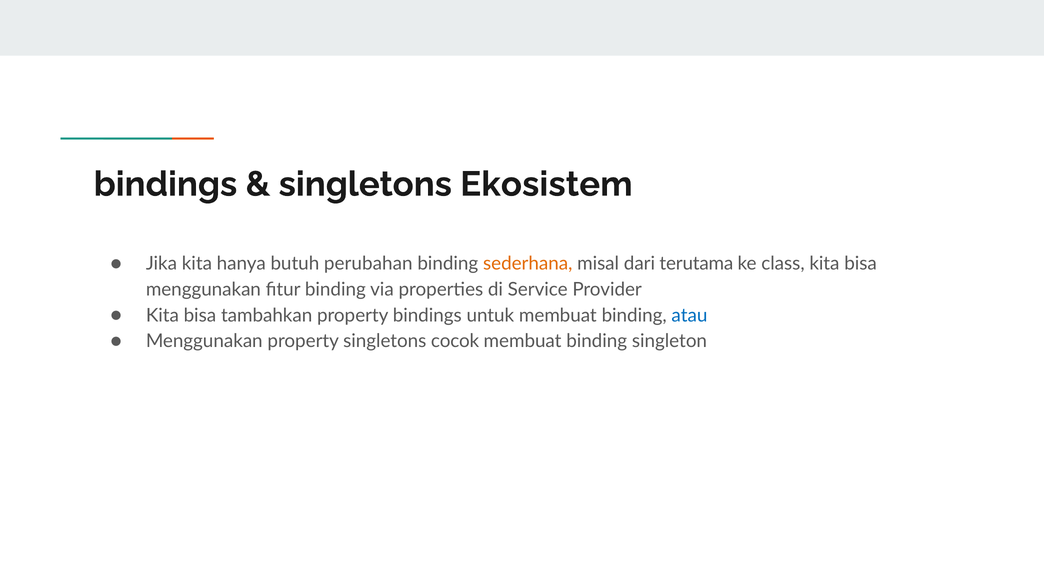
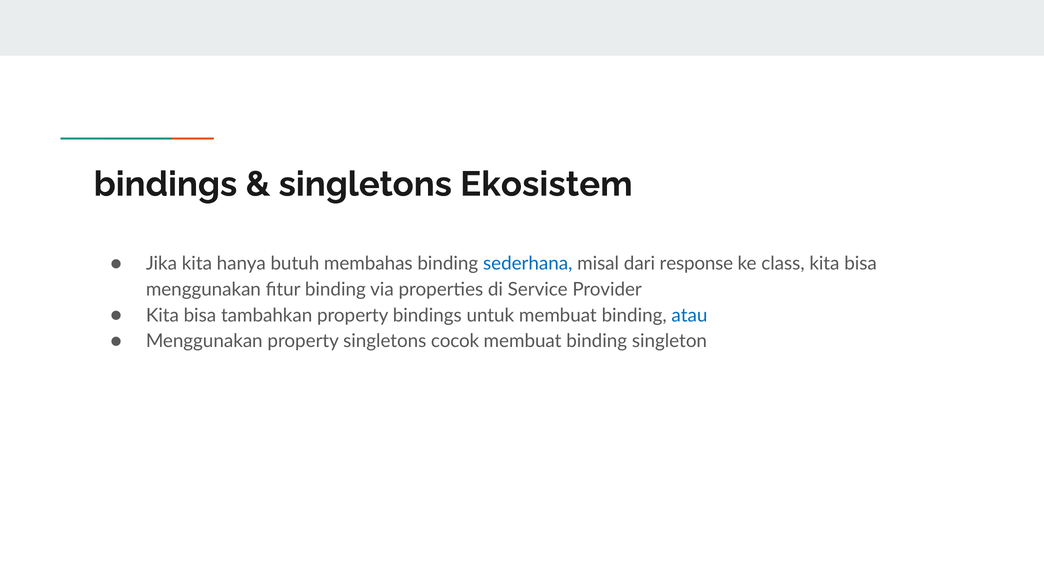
perubahan: perubahan -> membahas
sederhana colour: orange -> blue
terutama: terutama -> response
